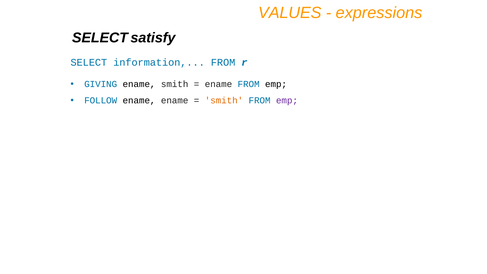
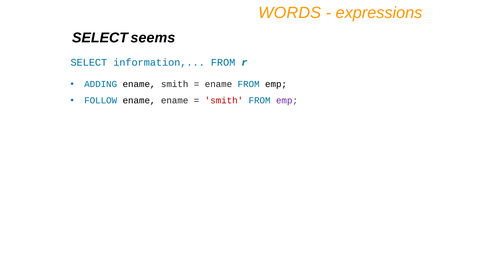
VALUES: VALUES -> WORDS
satisfy: satisfy -> seems
GIVING: GIVING -> ADDING
smith at (224, 101) colour: orange -> red
